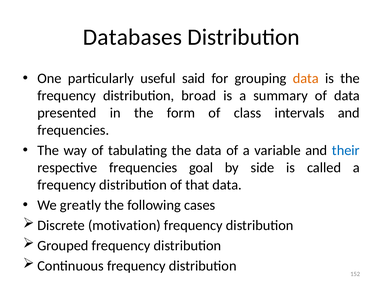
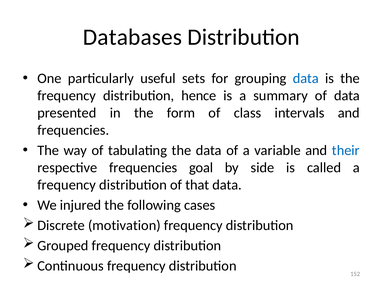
said: said -> sets
data at (306, 79) colour: orange -> blue
broad: broad -> hence
greatly: greatly -> injured
